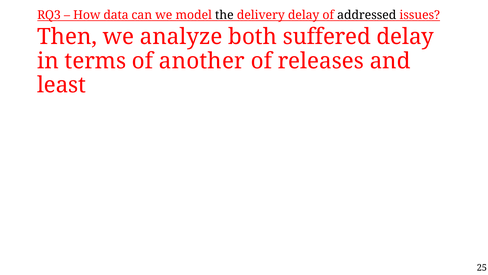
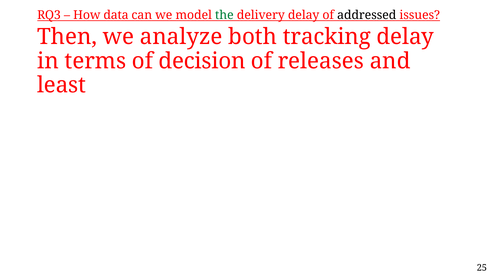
the colour: black -> green
suffered: suffered -> tracking
another: another -> decision
